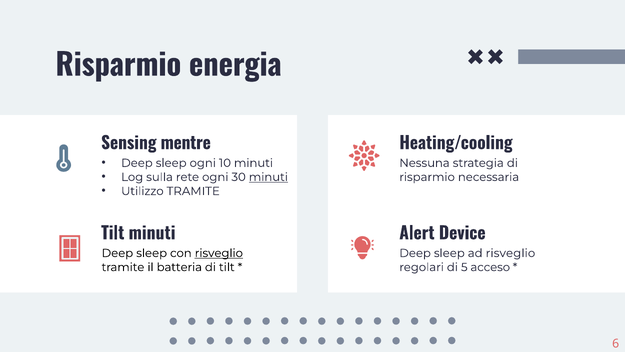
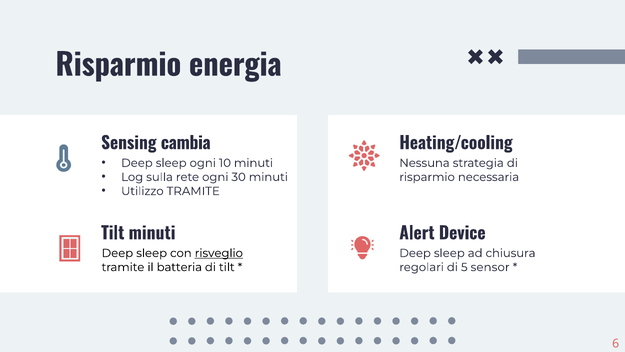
mentre: mentre -> cambia
minuti at (268, 177) underline: present -> none
ad risveglio: risveglio -> chiusura
acceso: acceso -> sensor
